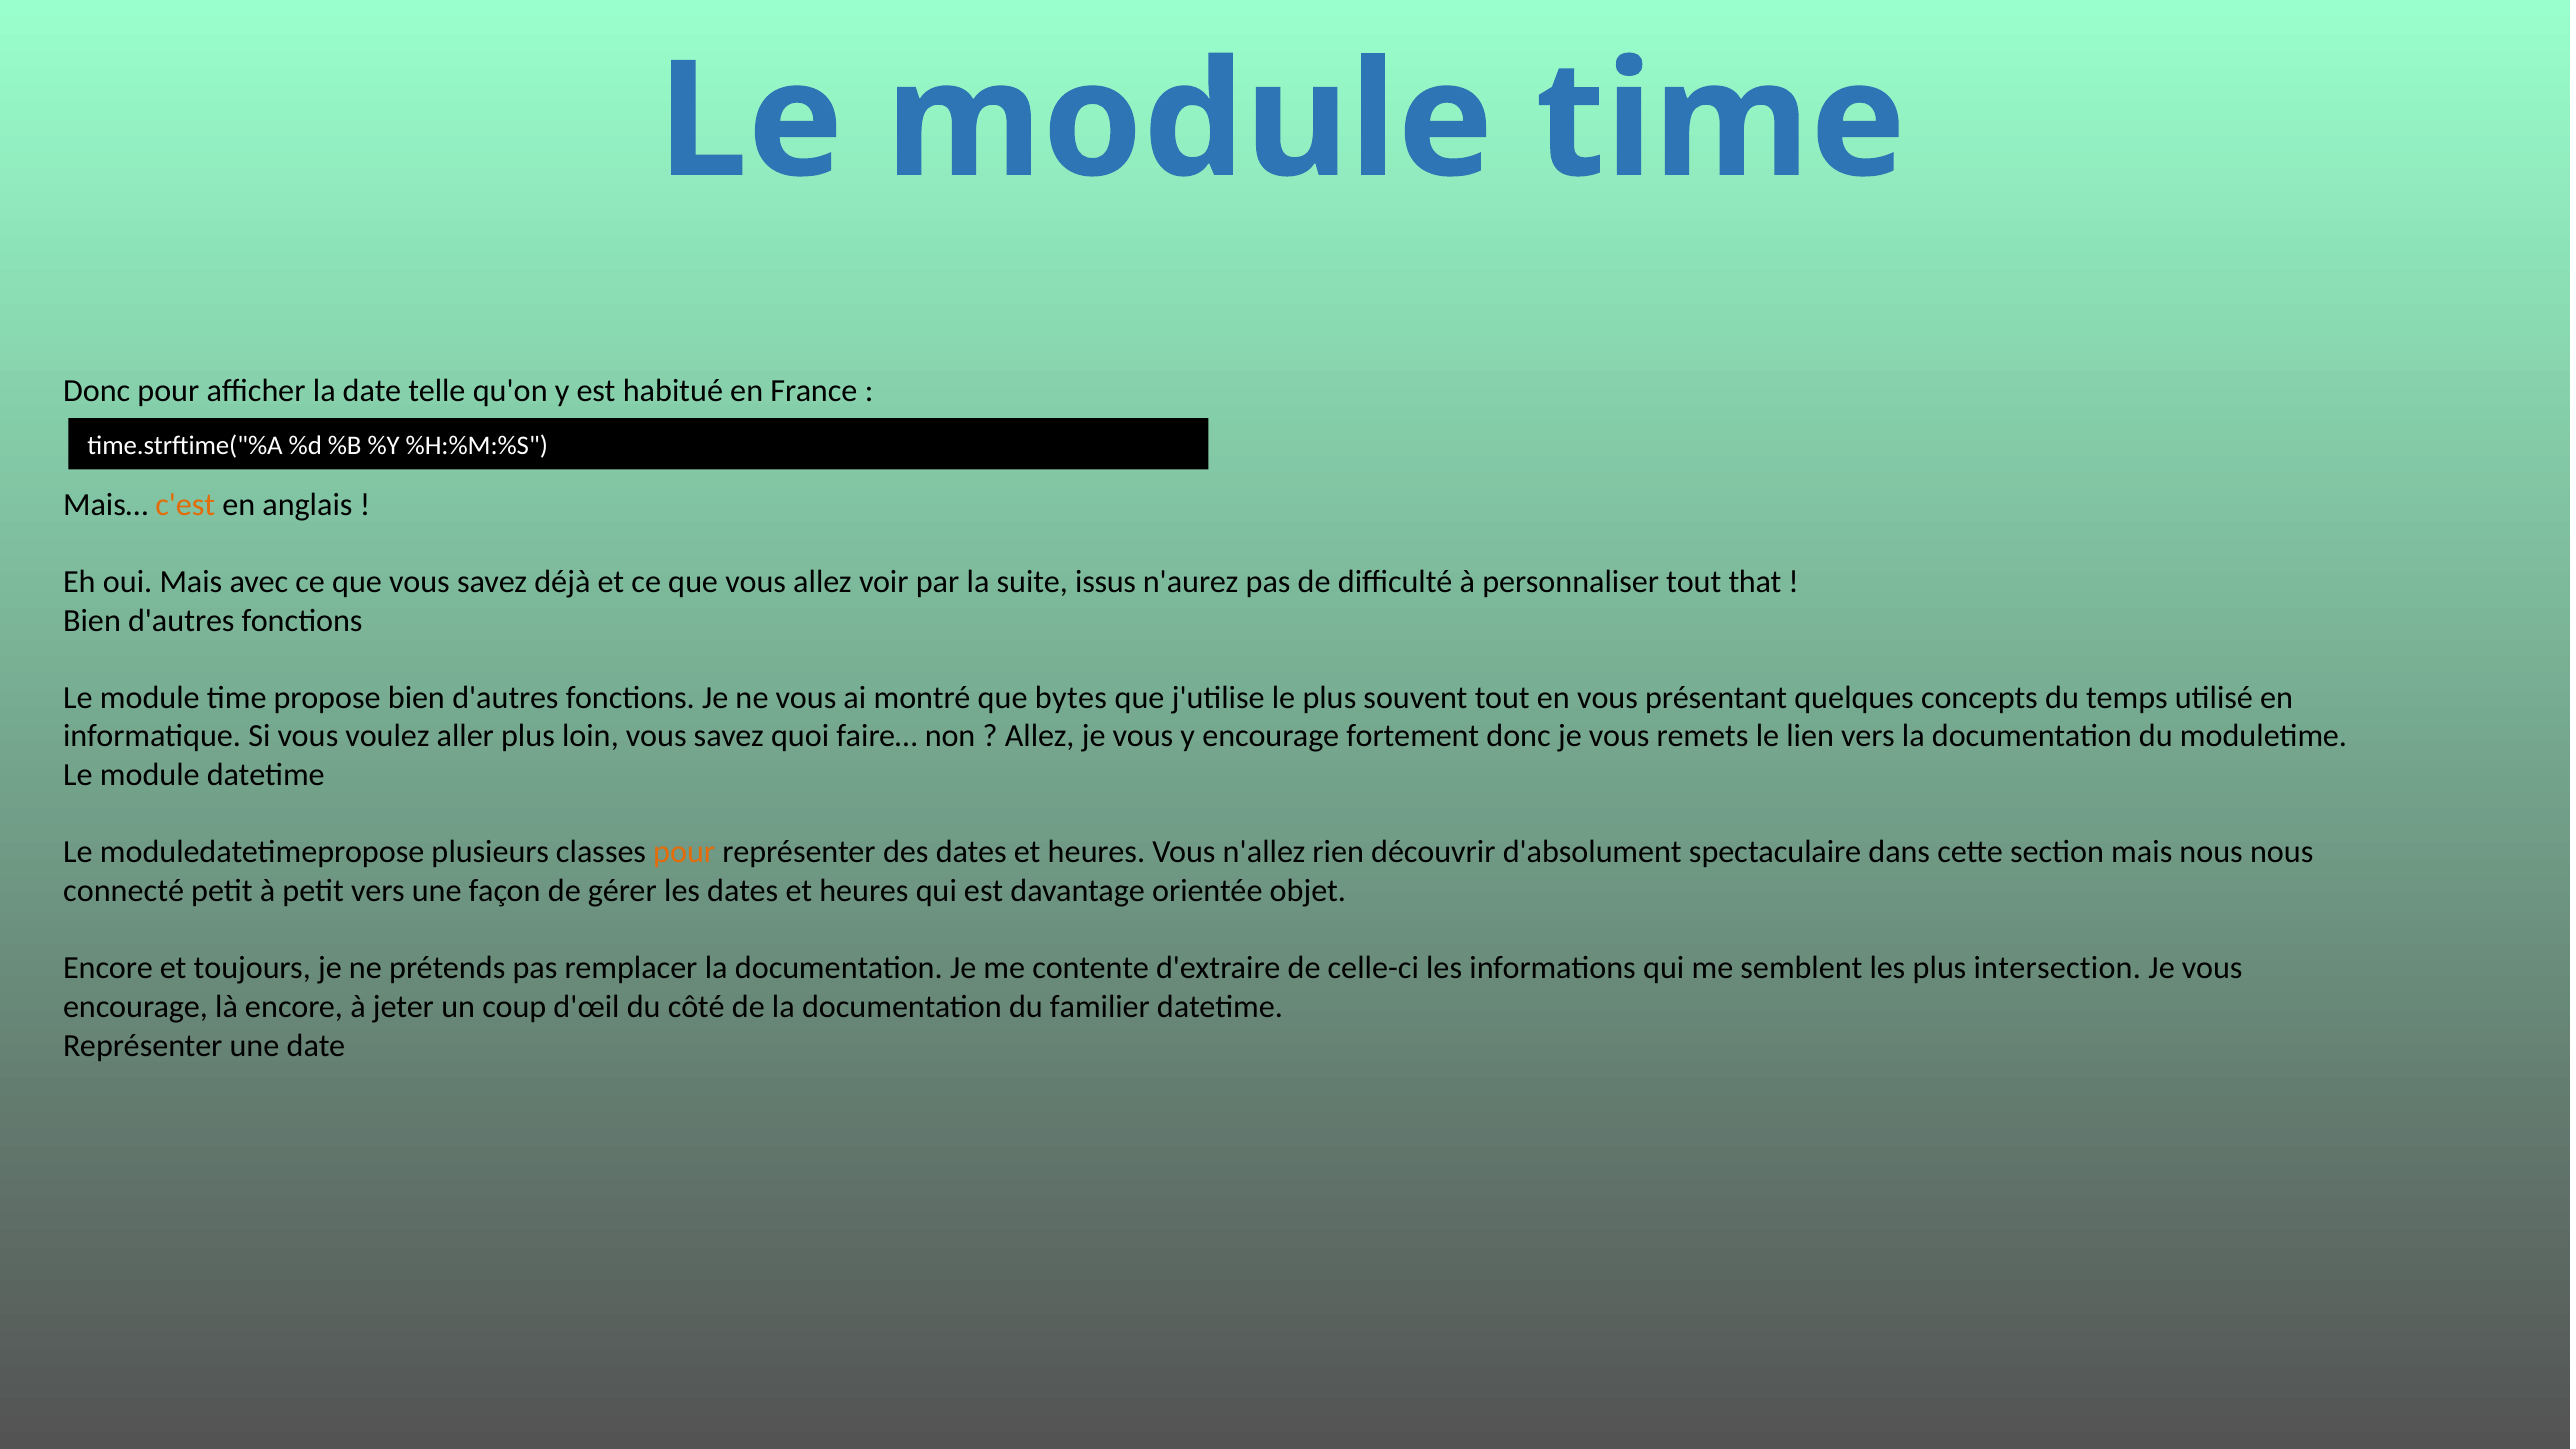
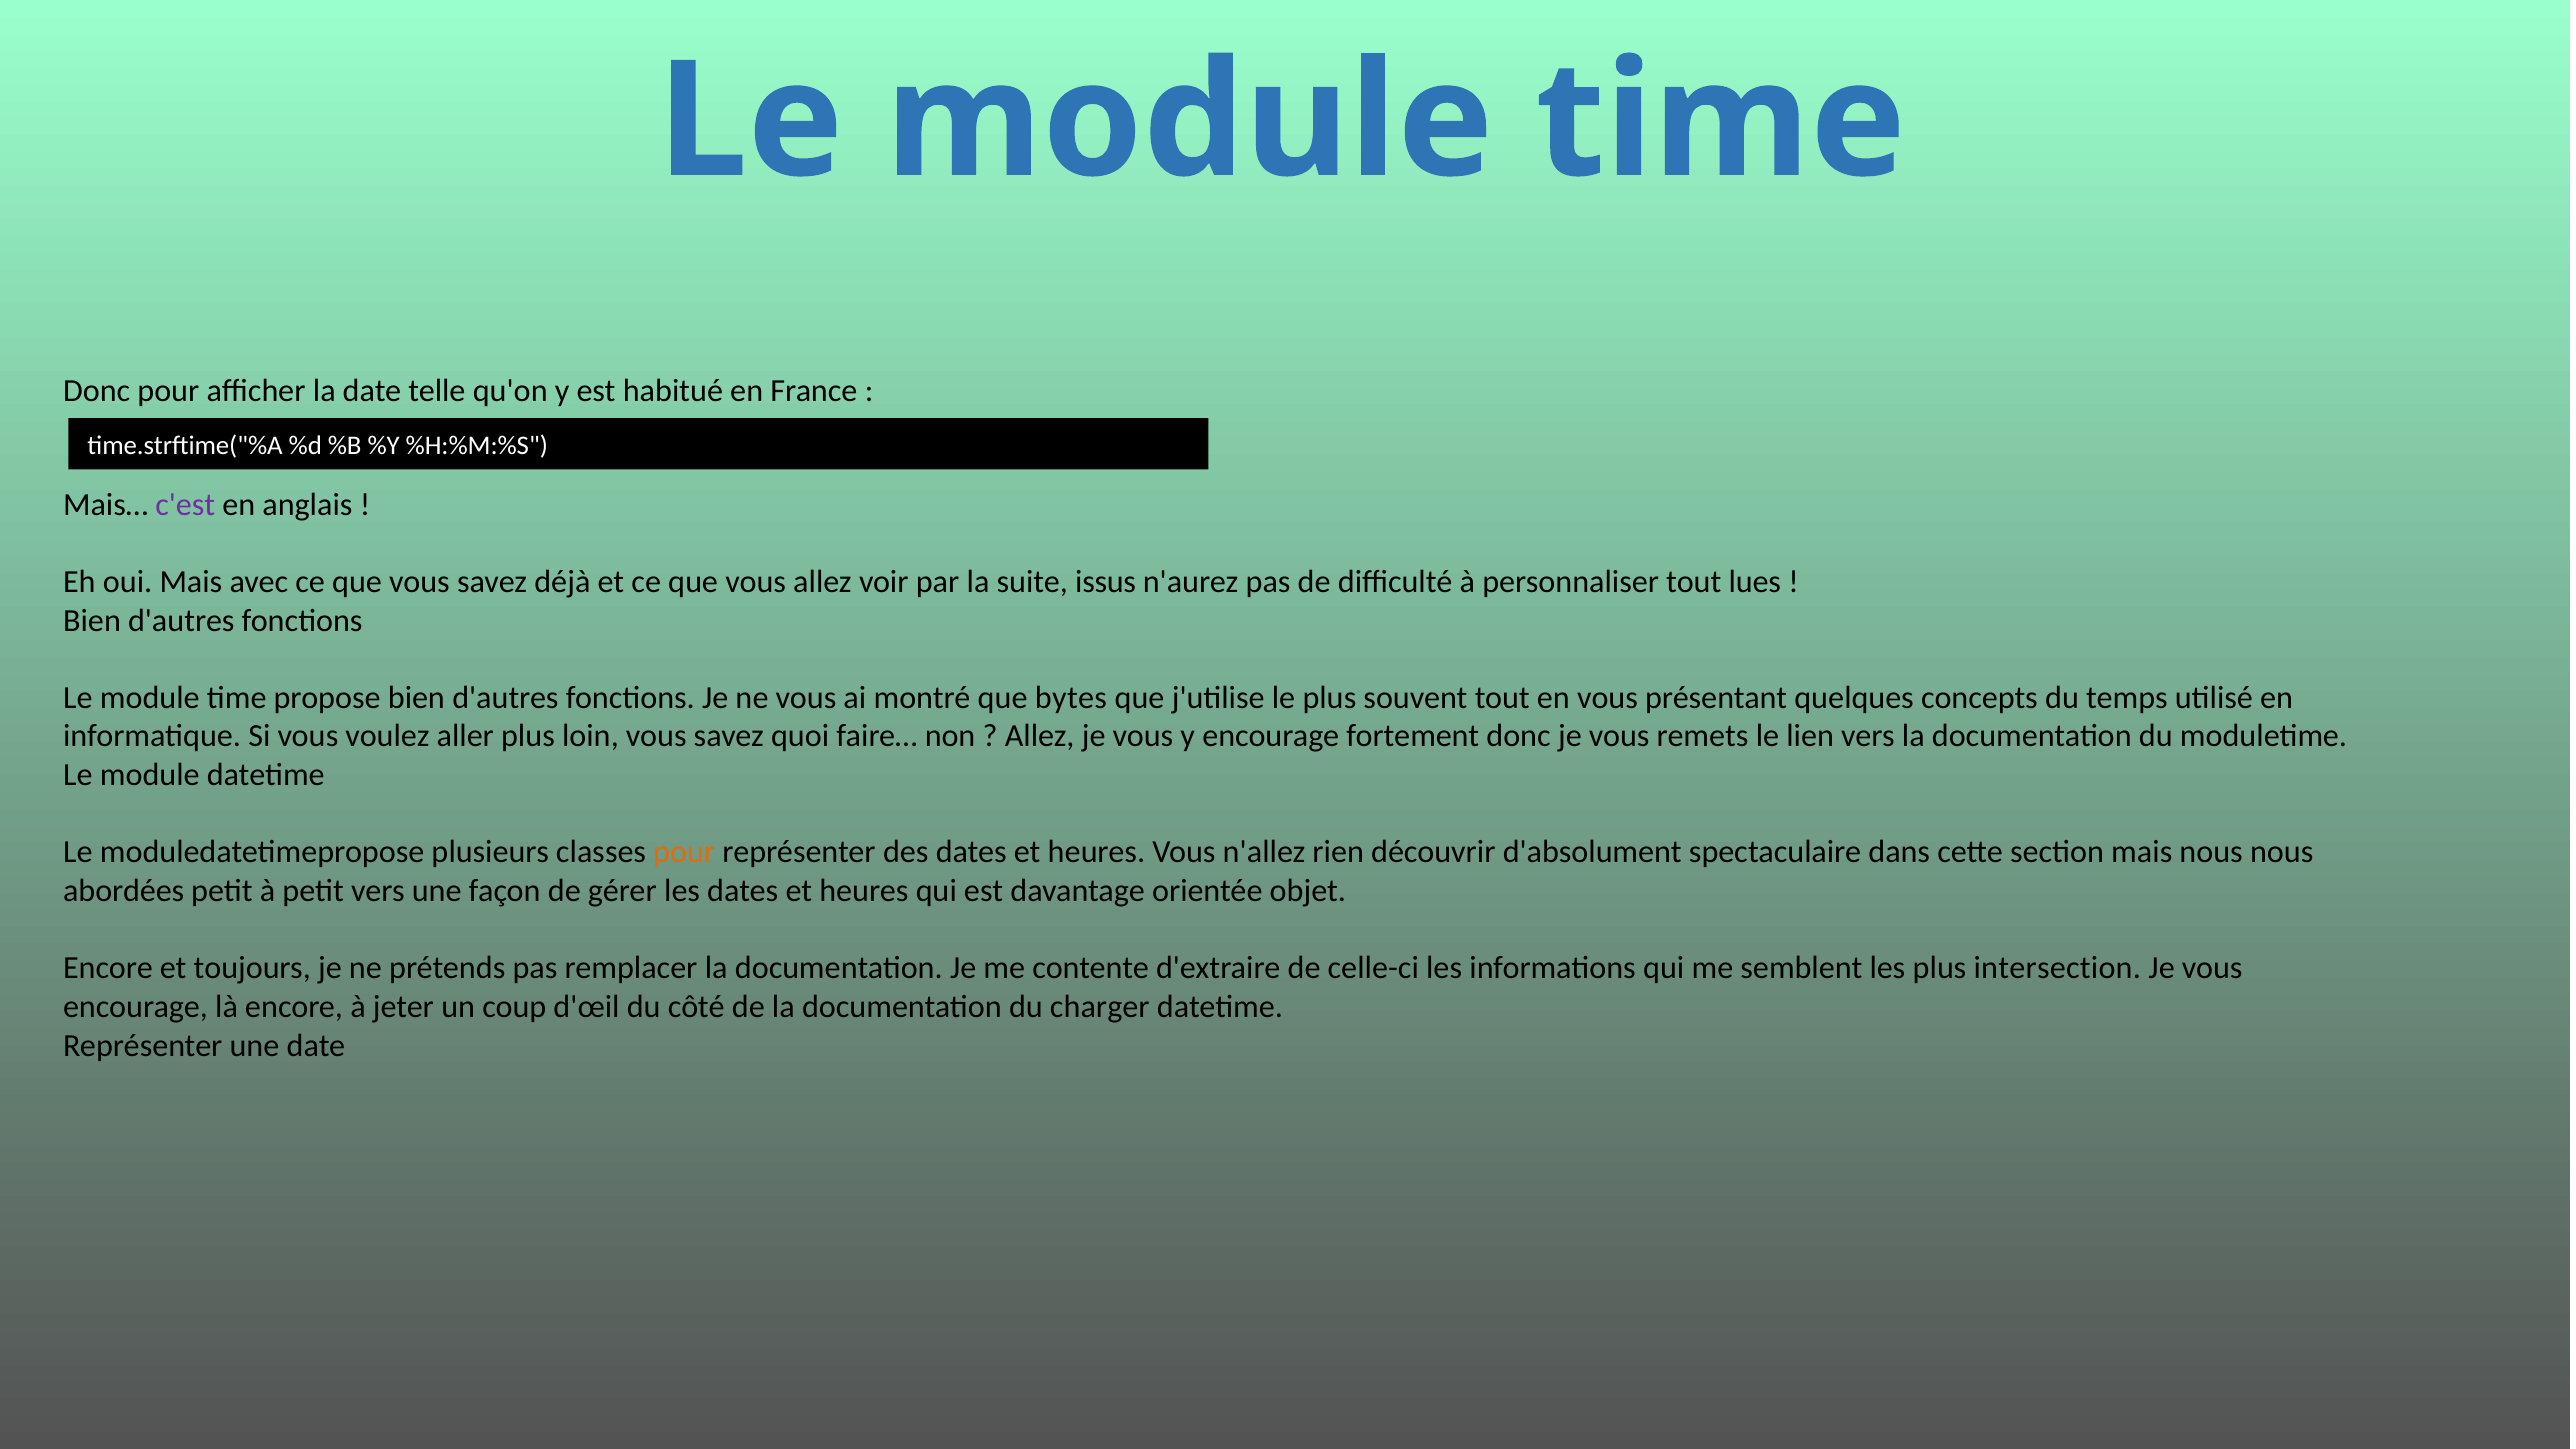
c'est colour: orange -> purple
that: that -> lues
connecté: connecté -> abordées
familier: familier -> charger
